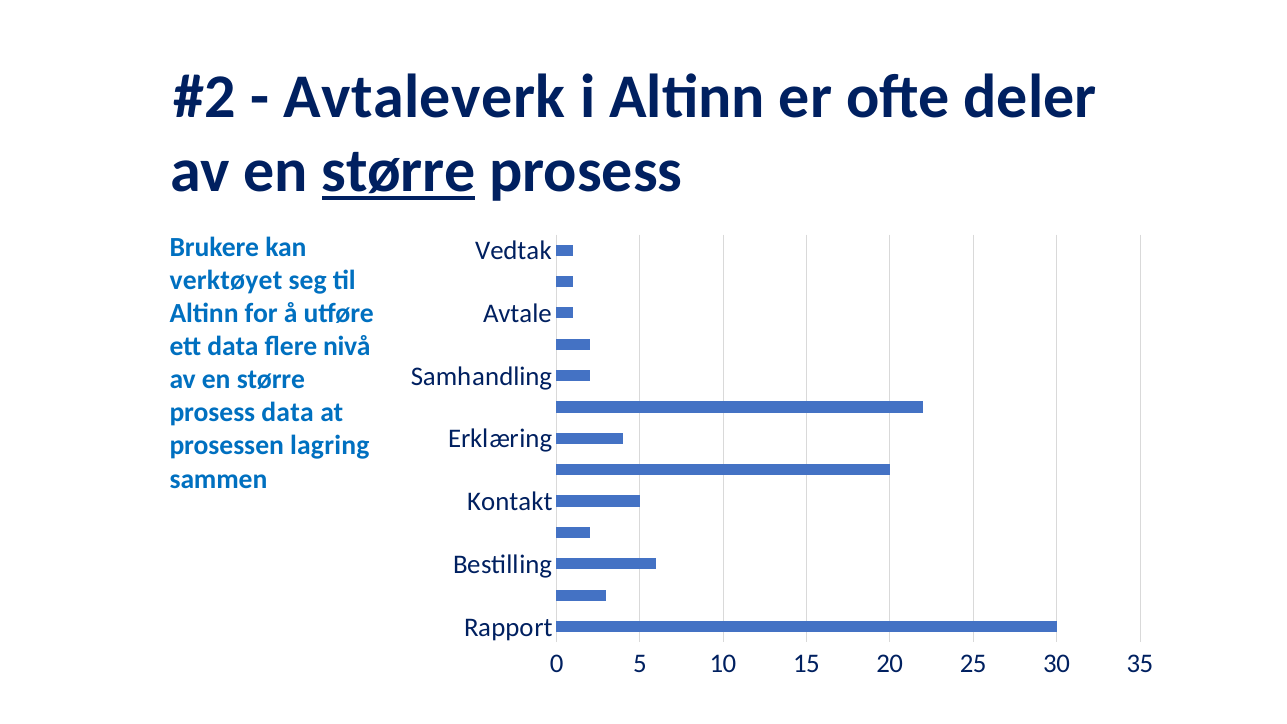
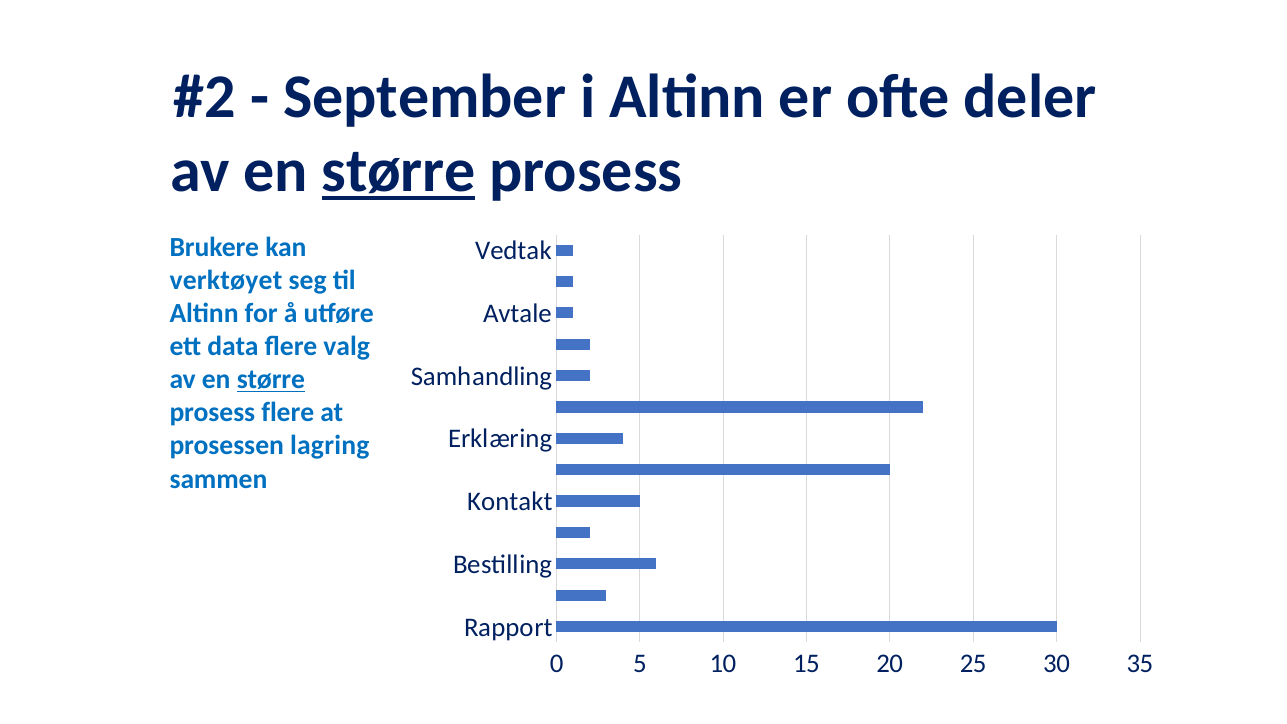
Avtaleverk: Avtaleverk -> September
nivå: nivå -> valg
større at (271, 380) underline: none -> present
prosess data: data -> flere
